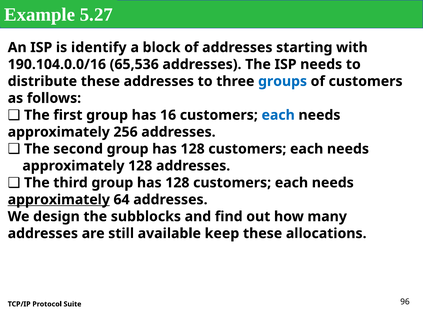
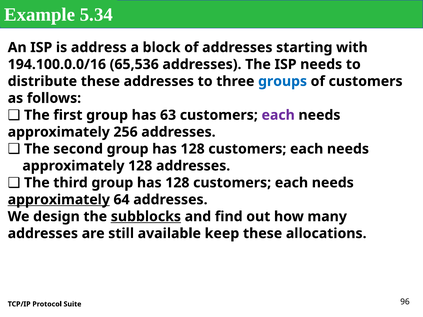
5.27: 5.27 -> 5.34
identify: identify -> address
190.104.0.0/16: 190.104.0.0/16 -> 194.100.0.0/16
16: 16 -> 63
each at (278, 115) colour: blue -> purple
subblocks underline: none -> present
